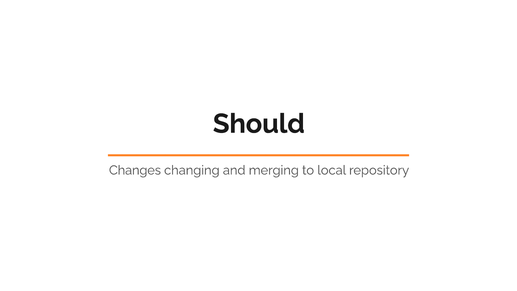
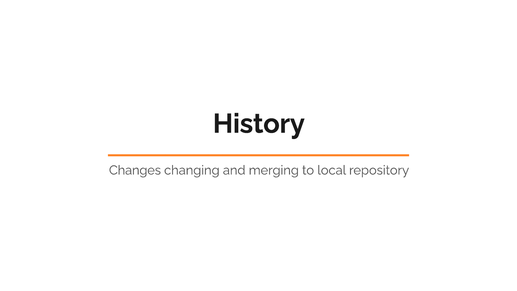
Should: Should -> History
